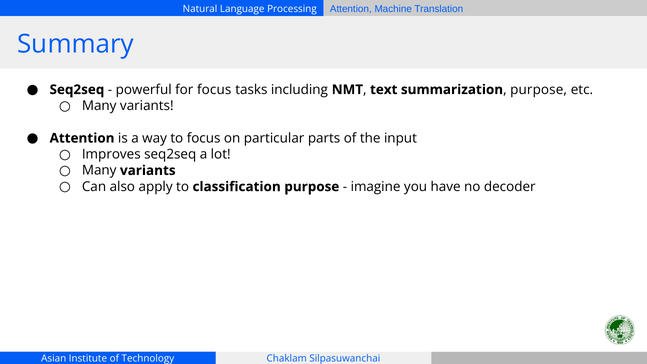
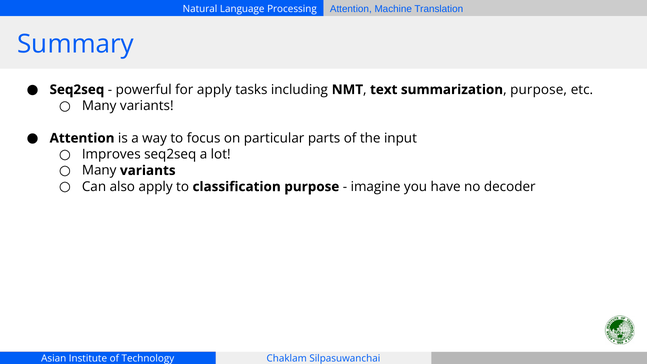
for focus: focus -> apply
